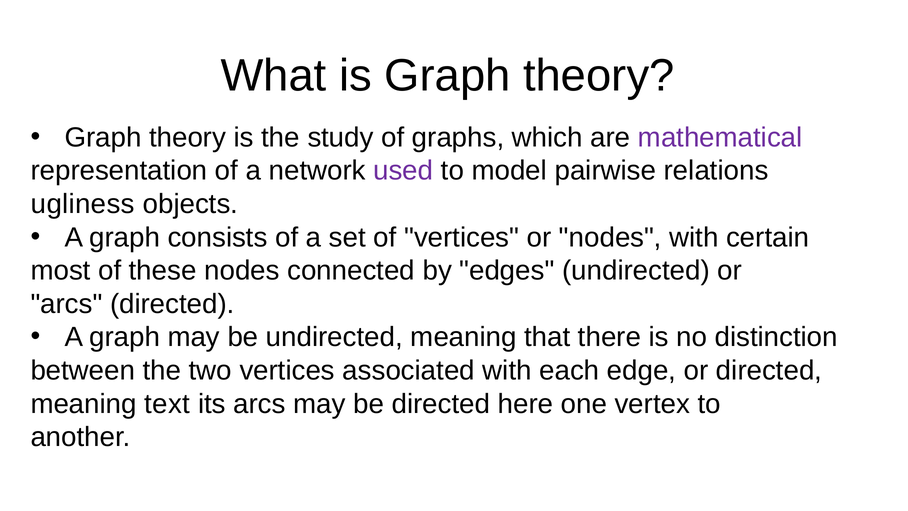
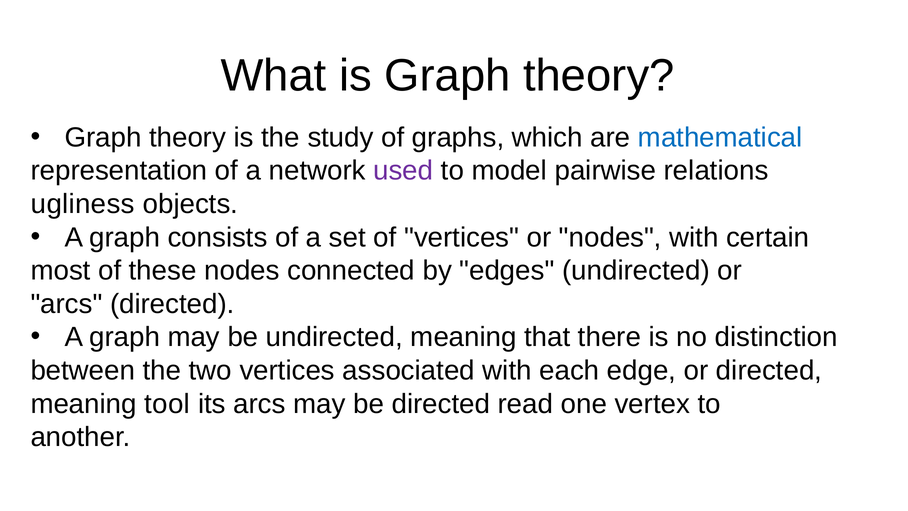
mathematical colour: purple -> blue
text: text -> tool
here: here -> read
